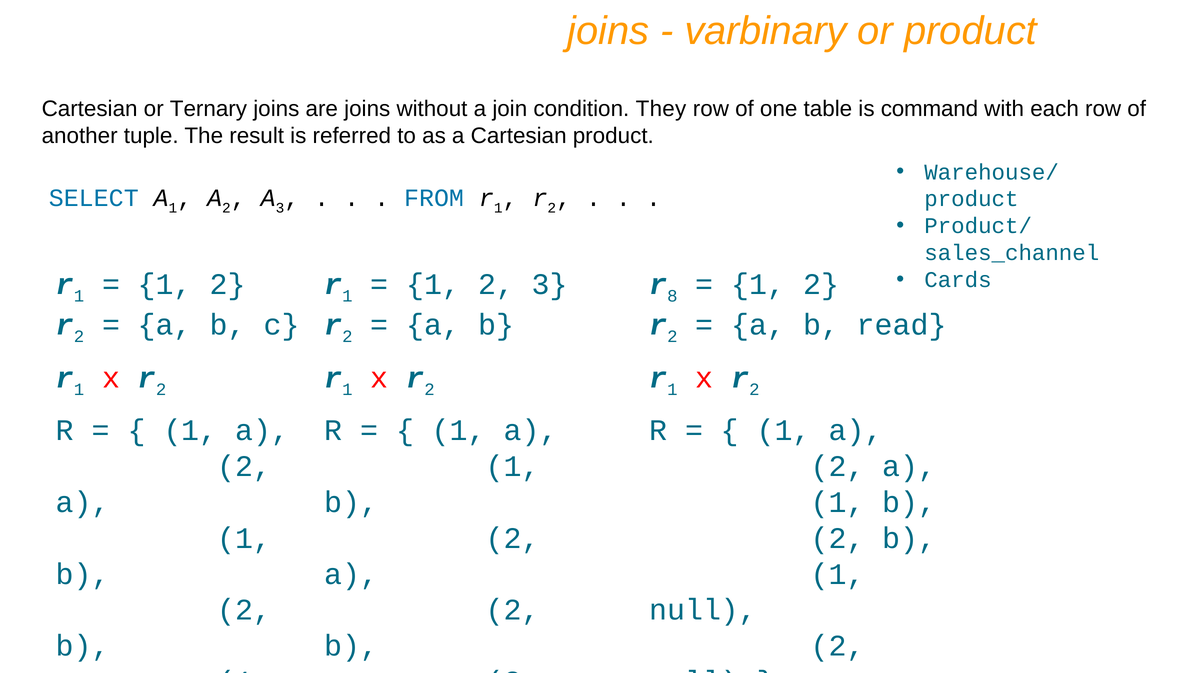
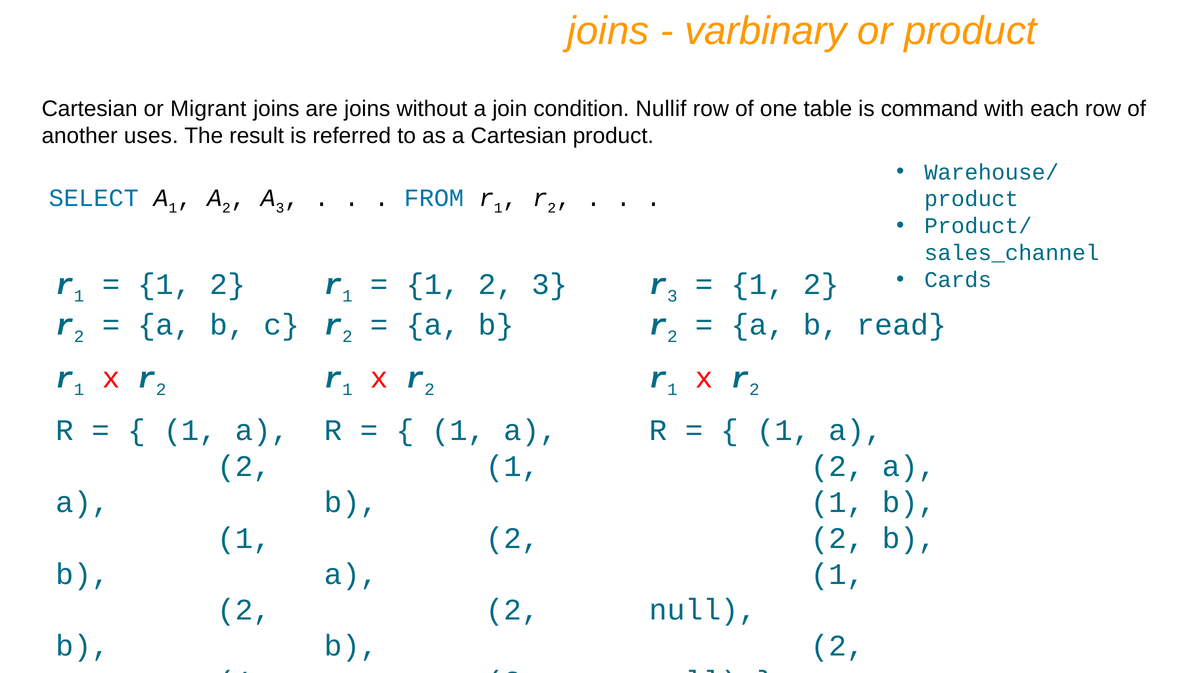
Ternary: Ternary -> Migrant
They: They -> Nullif
tuple: tuple -> uses
r 8: 8 -> 3
